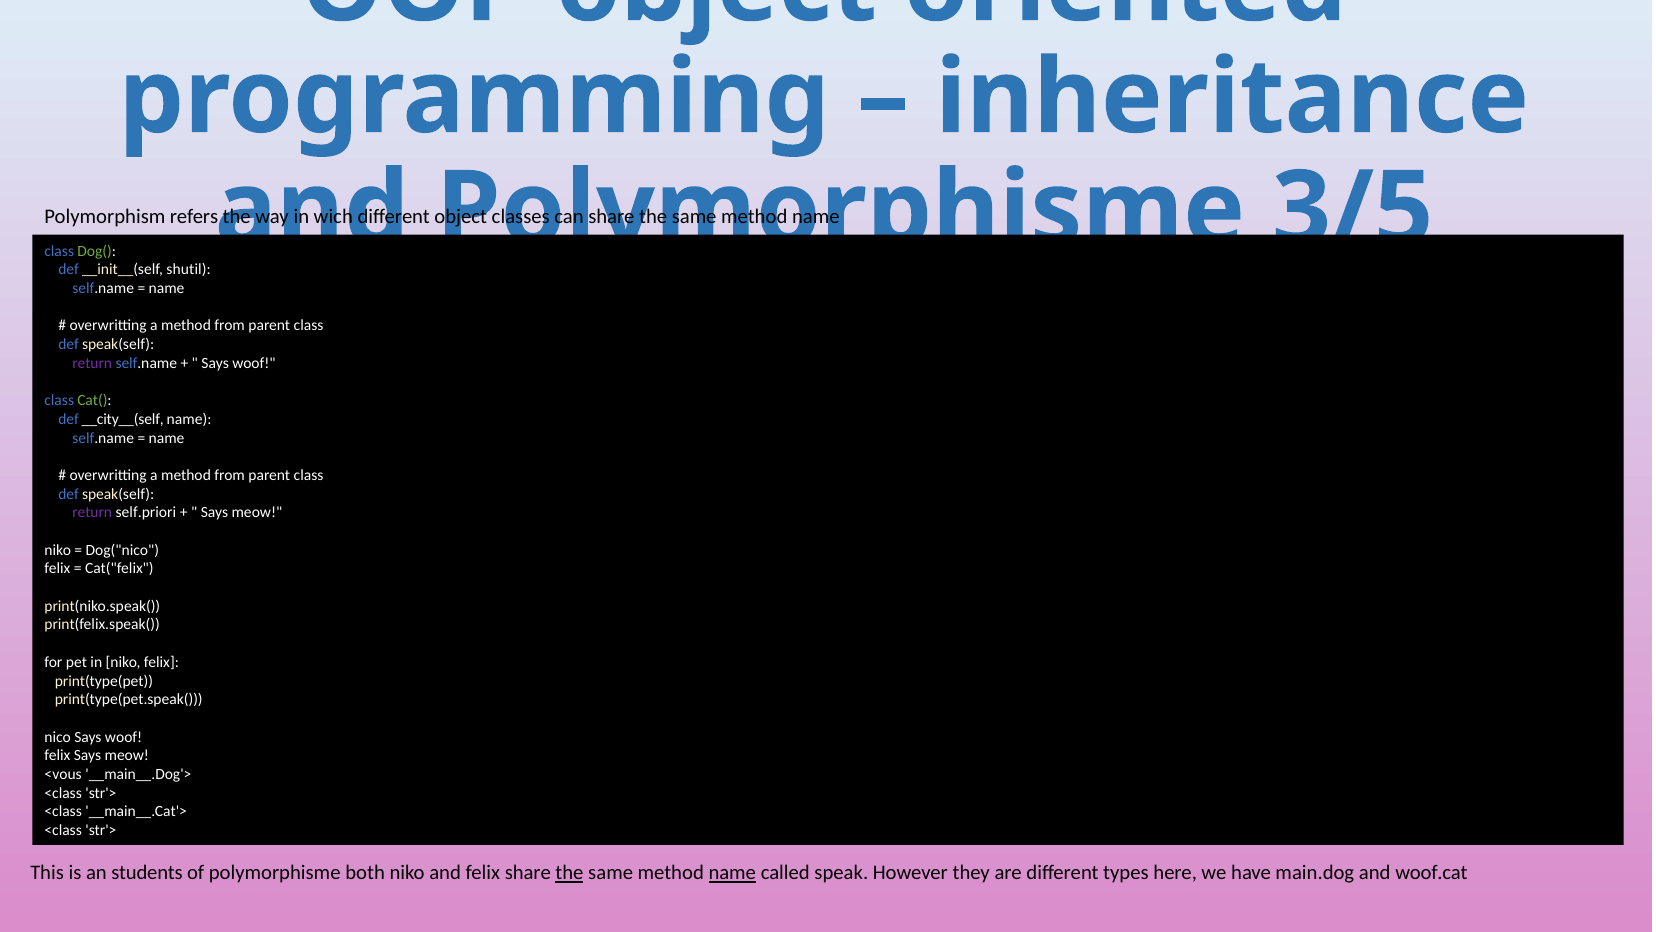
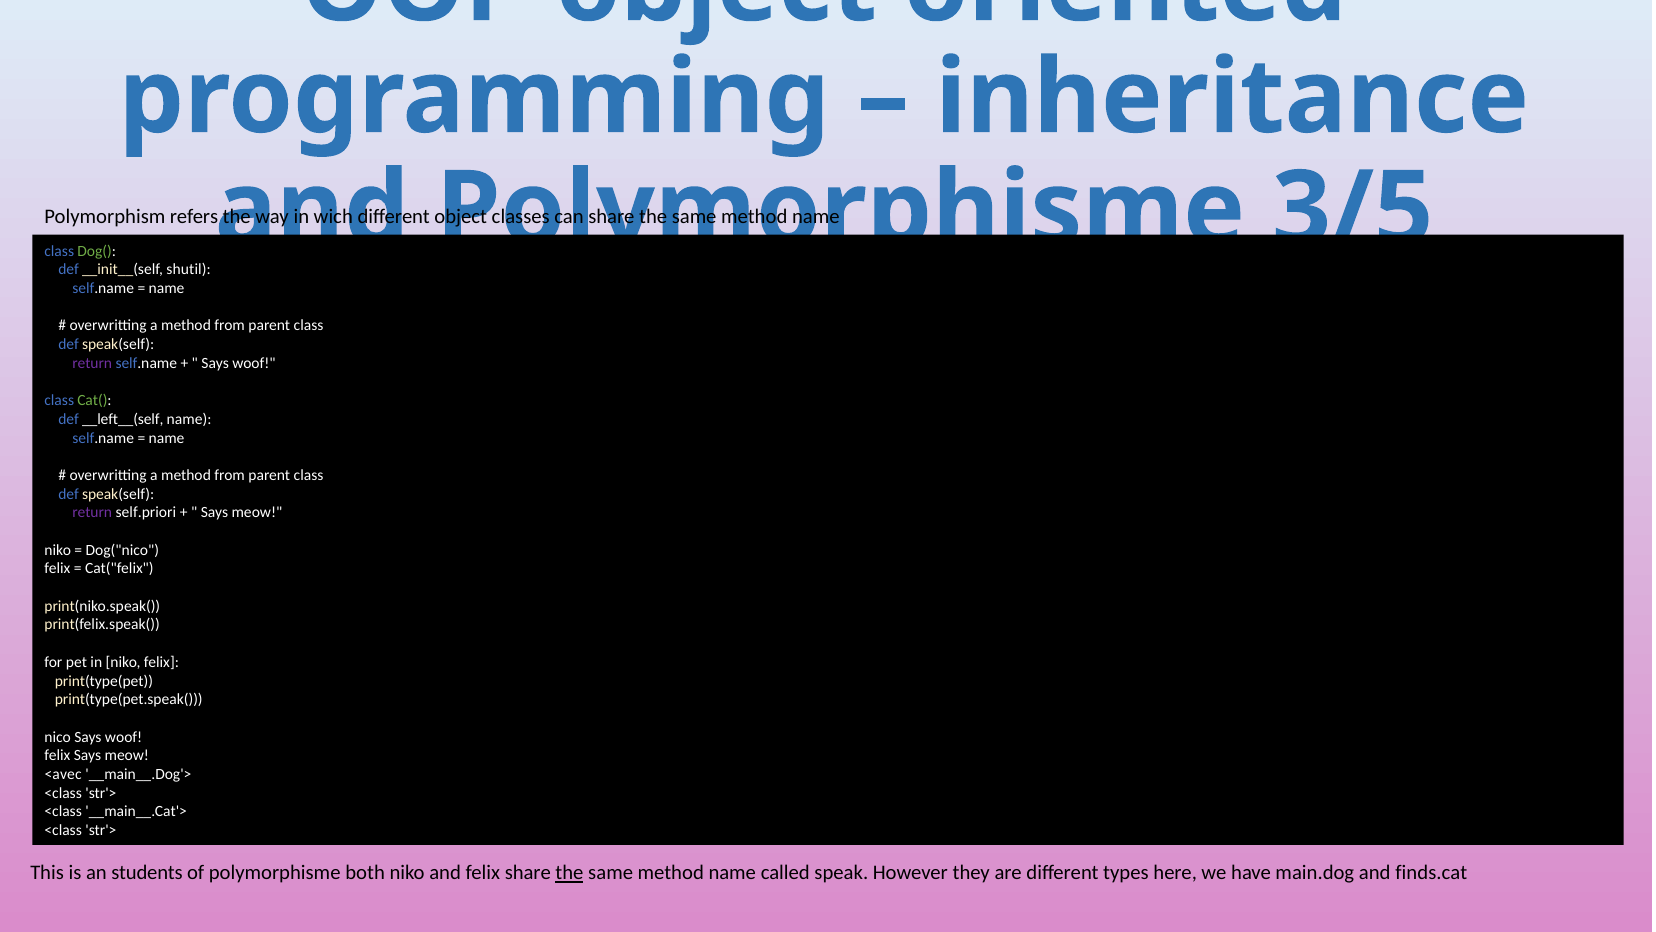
__city__(self: __city__(self -> __left__(self
<vous: <vous -> <avec
name at (732, 873) underline: present -> none
woof.cat: woof.cat -> finds.cat
